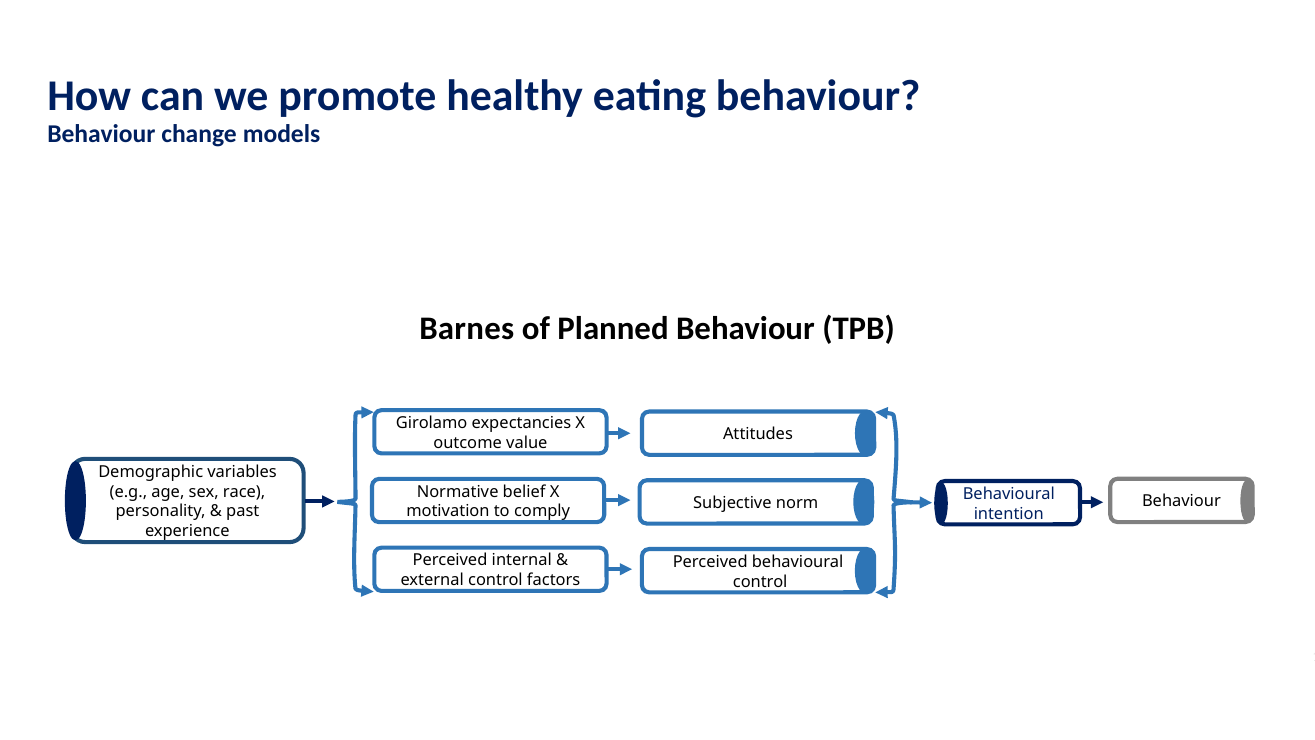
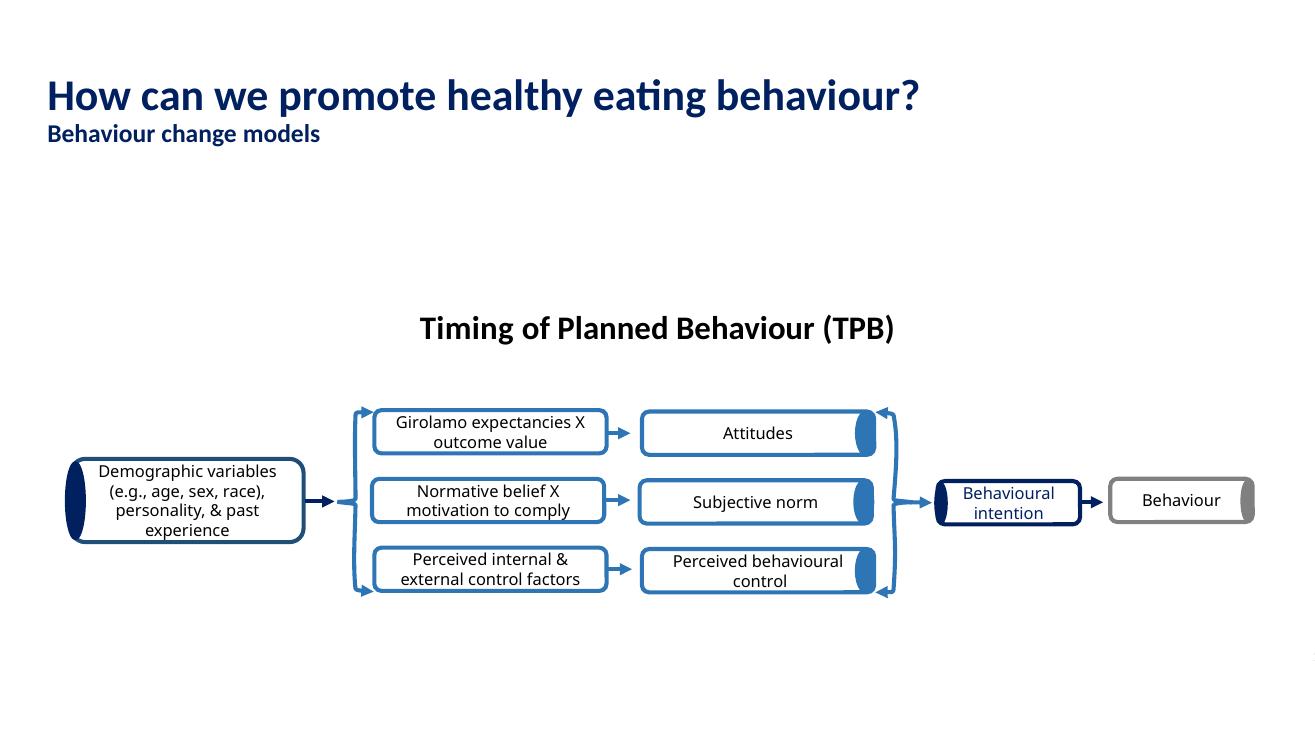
Barnes: Barnes -> Timing
